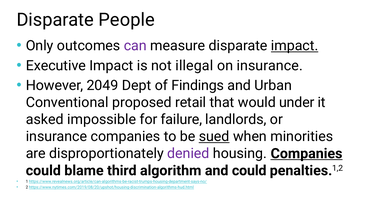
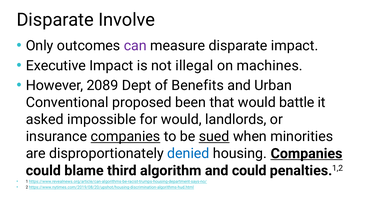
People: People -> Involve
impact at (295, 46) underline: present -> none
on insurance: insurance -> machines
2049: 2049 -> 2089
Findings: Findings -> Benefits
retail: retail -> been
under: under -> battle
for failure: failure -> would
companies at (125, 137) underline: none -> present
denied colour: purple -> blue
